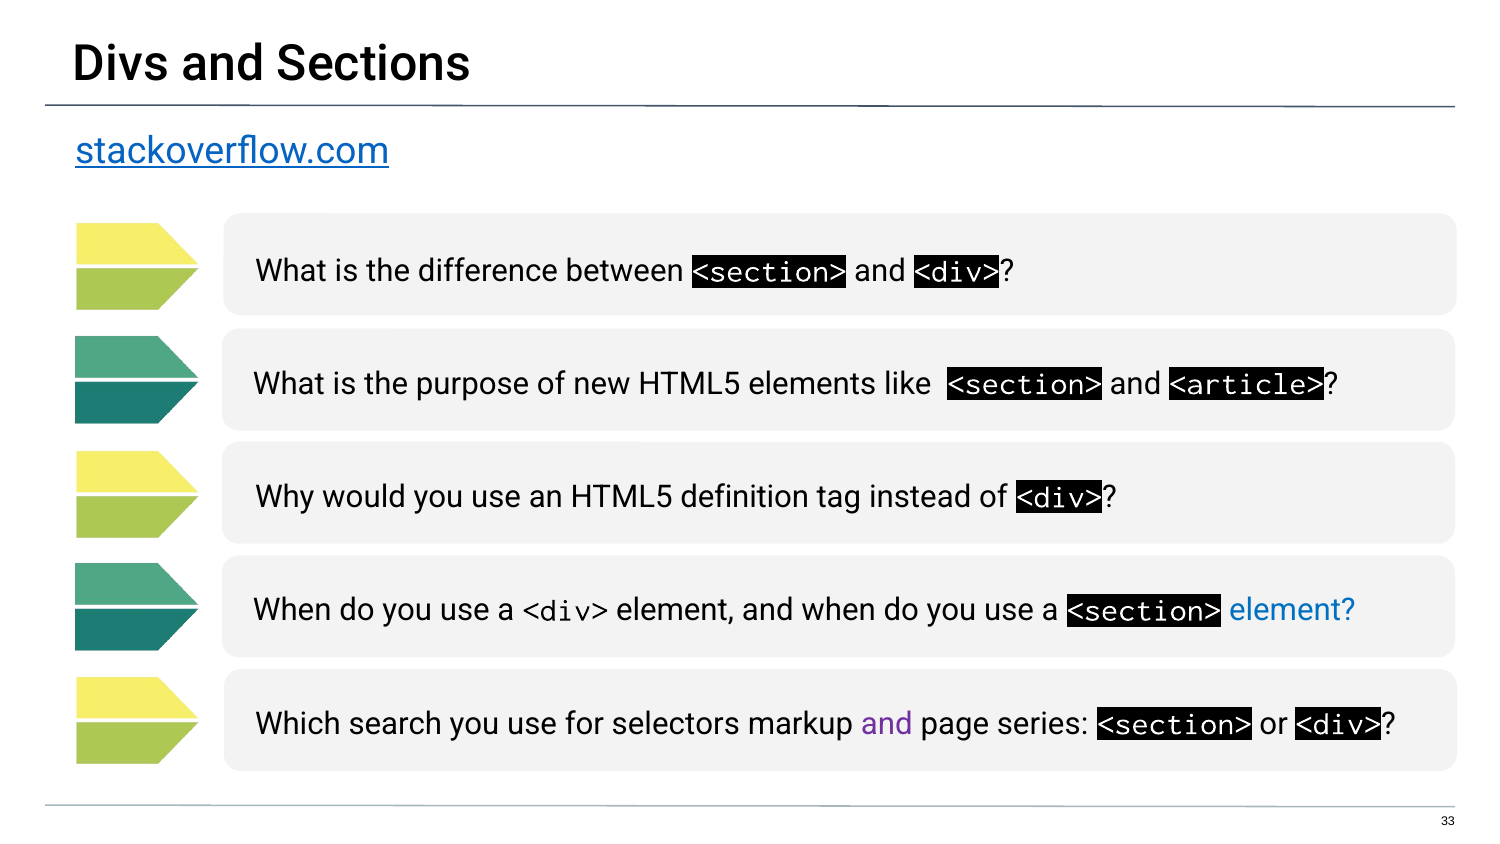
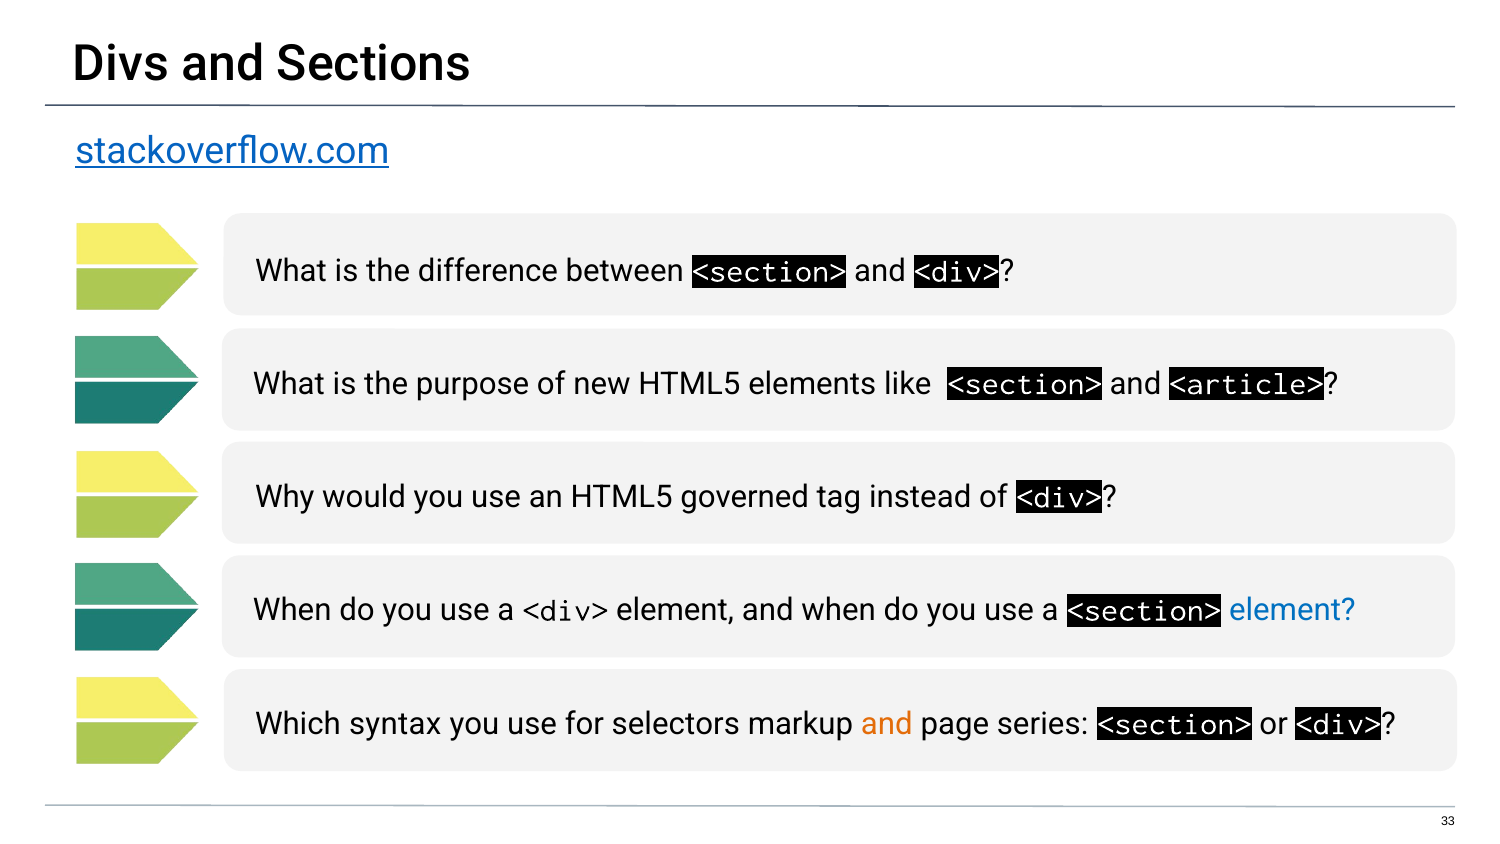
definition: definition -> governed
search: search -> syntax
and at (887, 724) colour: purple -> orange
